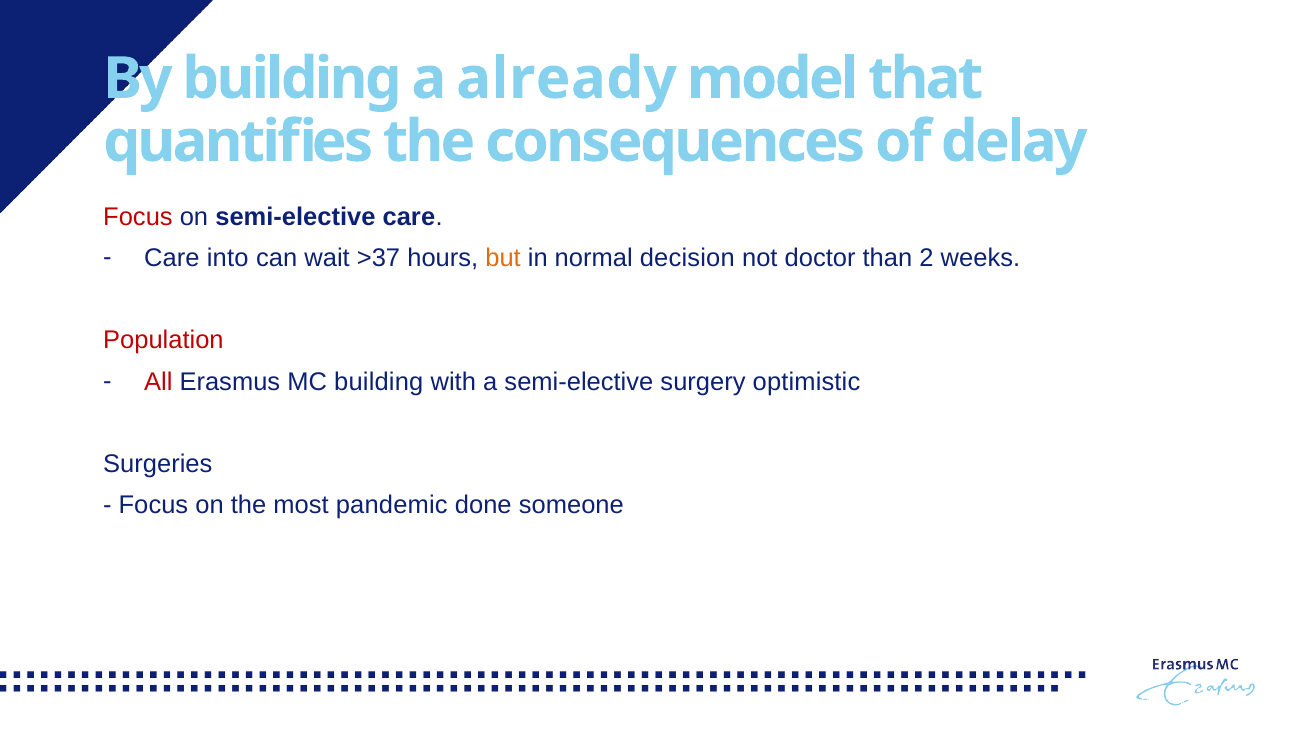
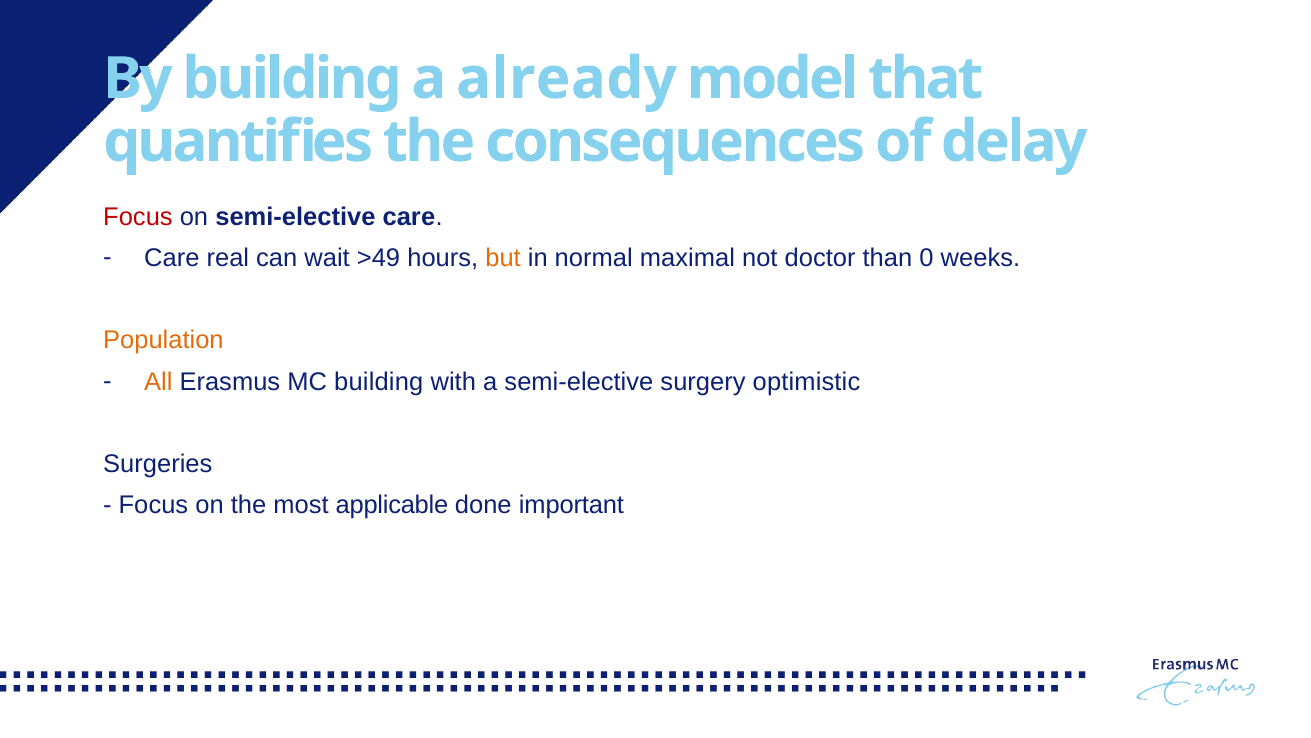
into: into -> real
>37: >37 -> >49
decision: decision -> maximal
2: 2 -> 0
Population colour: red -> orange
All colour: red -> orange
pandemic: pandemic -> applicable
someone: someone -> important
